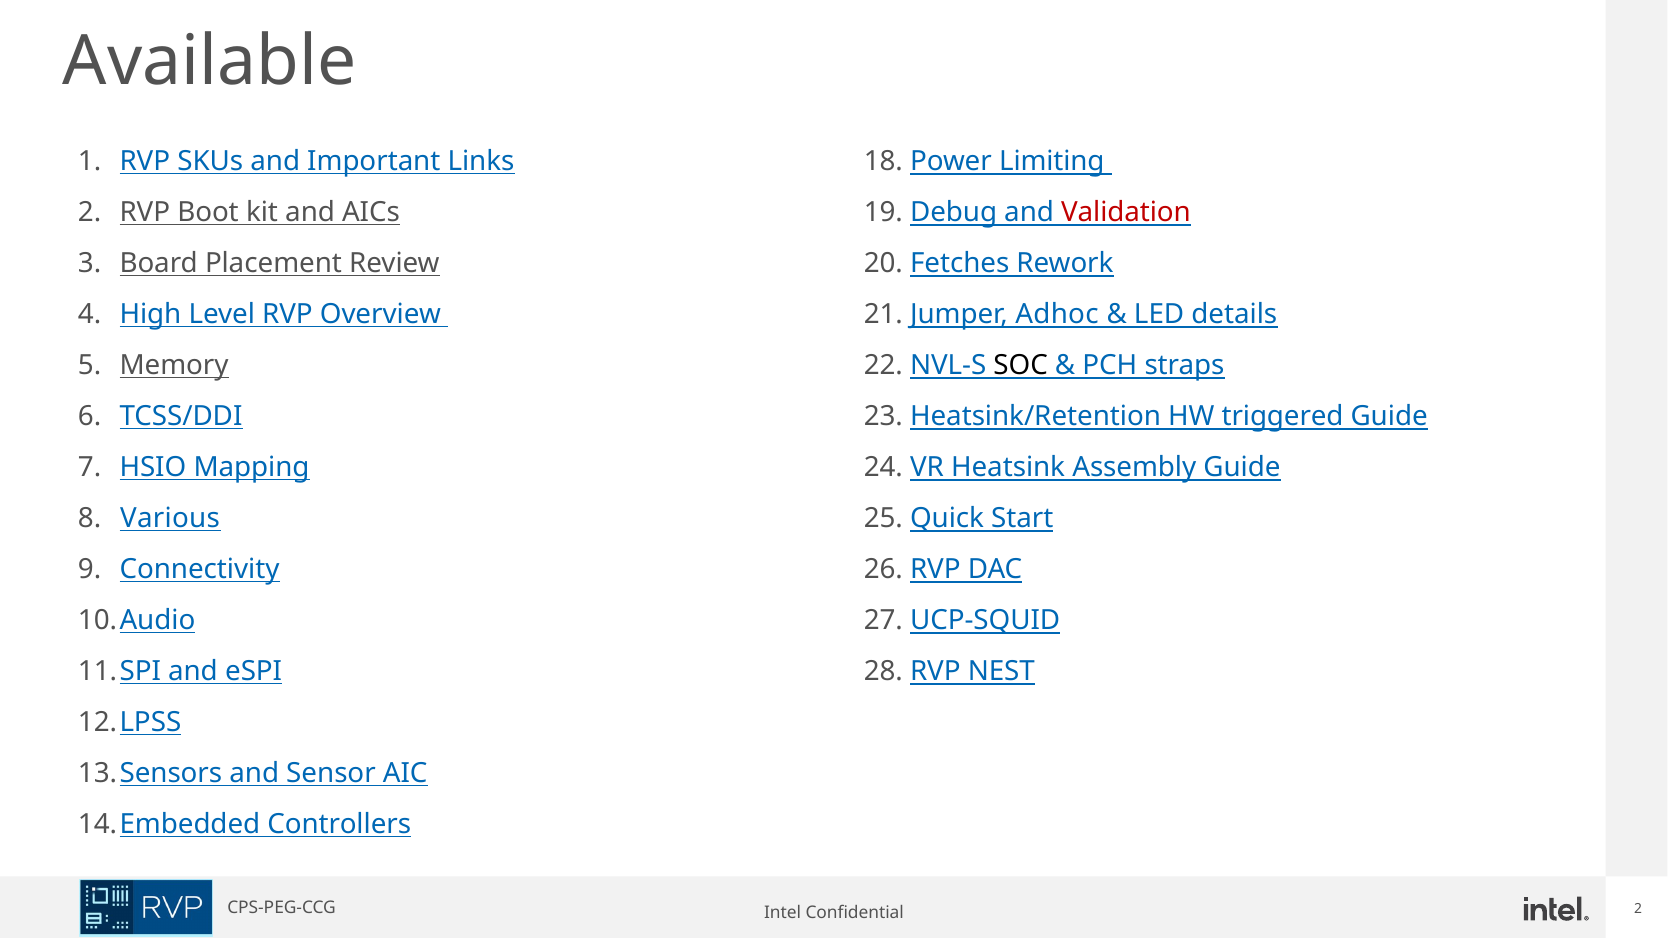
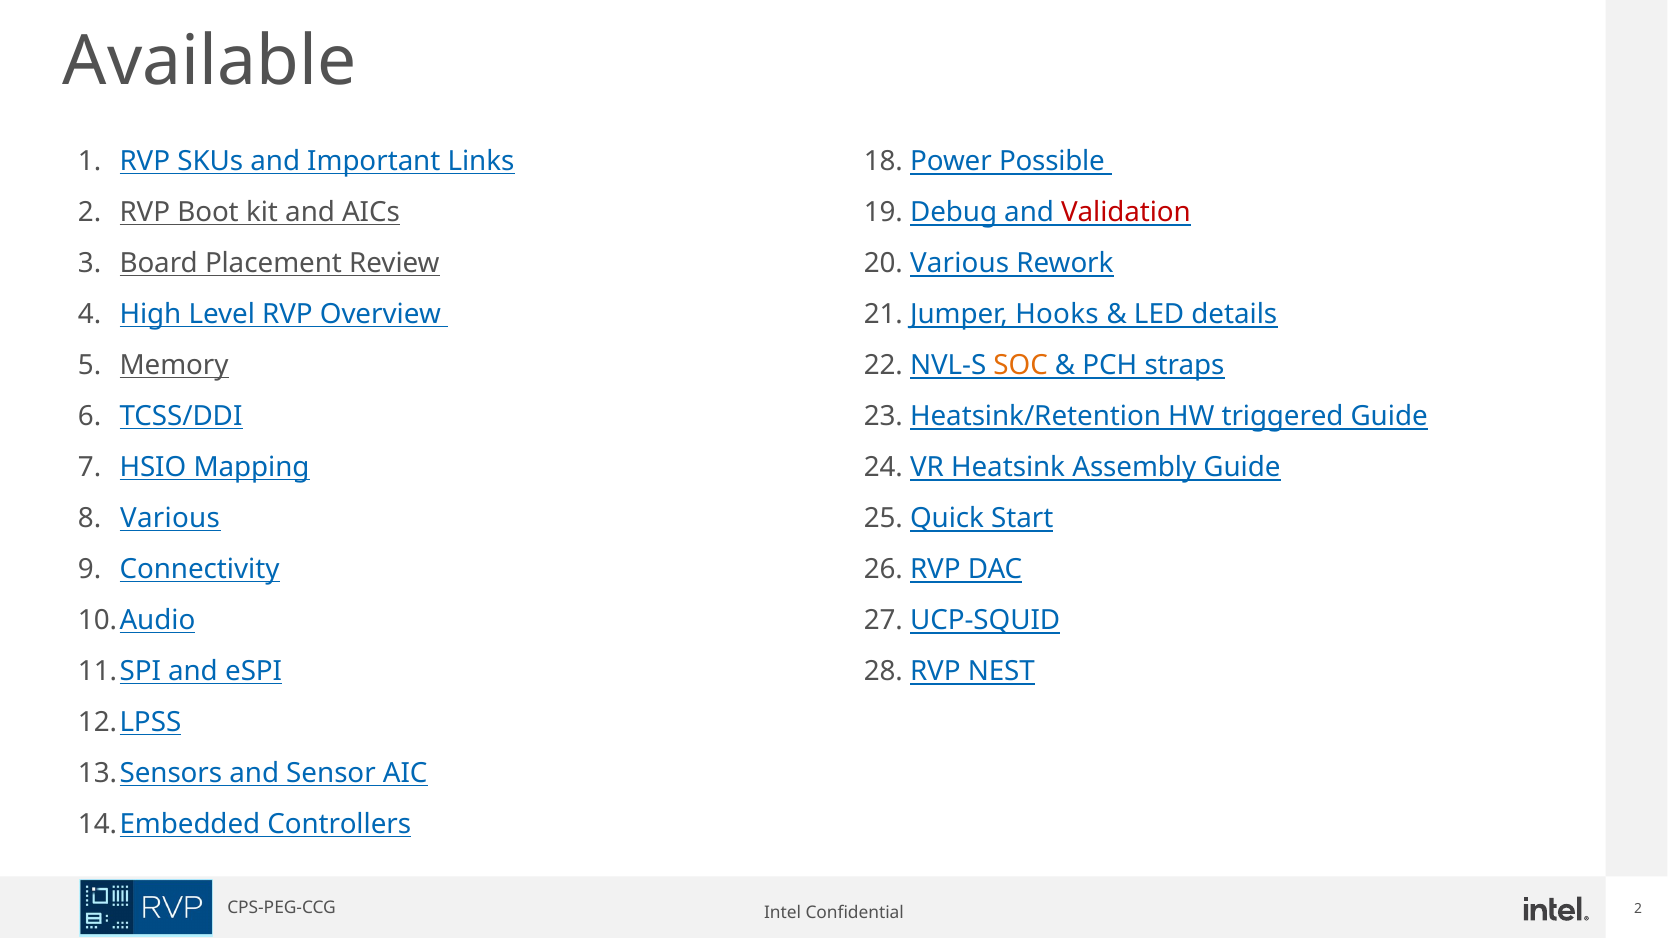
Limiting: Limiting -> Possible
20 Fetches: Fetches -> Various
Adhoc: Adhoc -> Hooks
SOC colour: black -> orange
